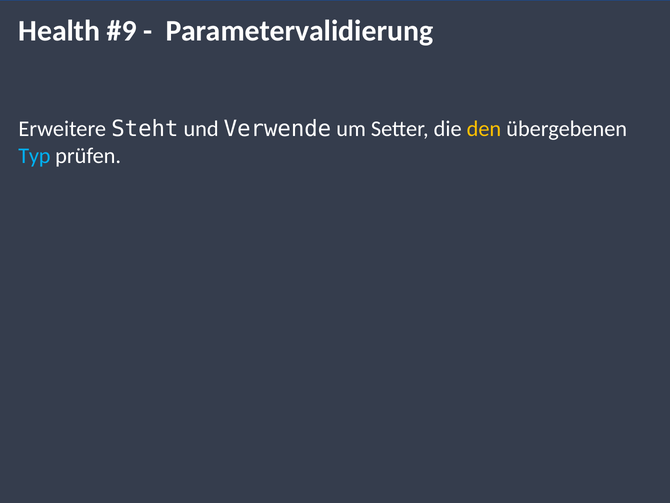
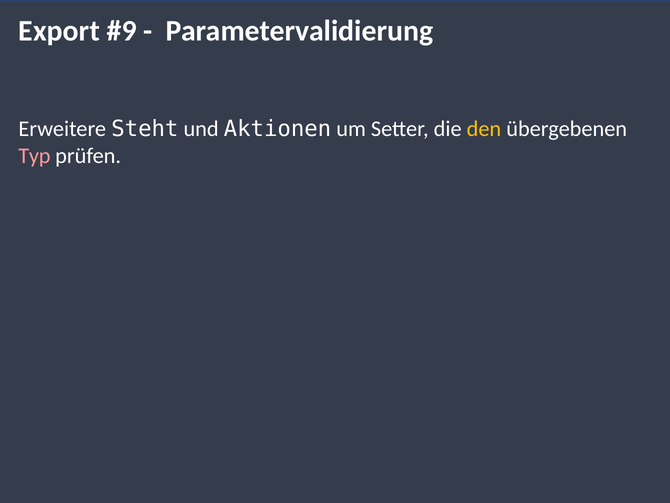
Health: Health -> Export
Verwende: Verwende -> Aktionen
Typ colour: light blue -> pink
